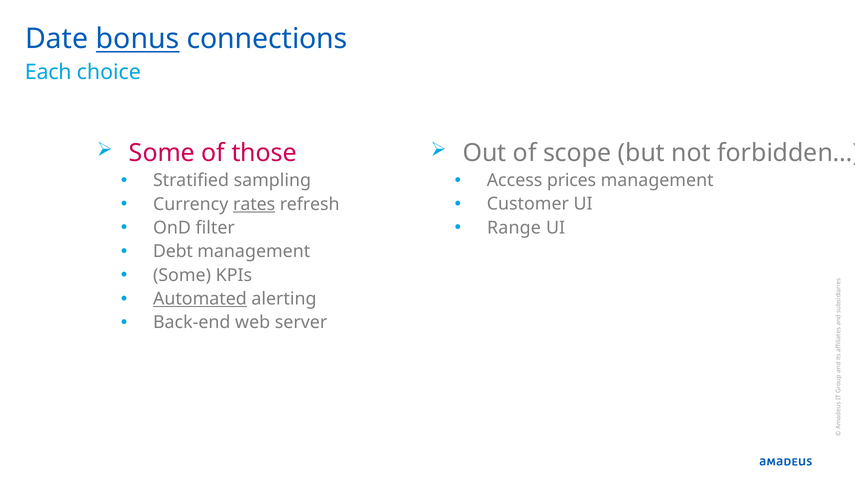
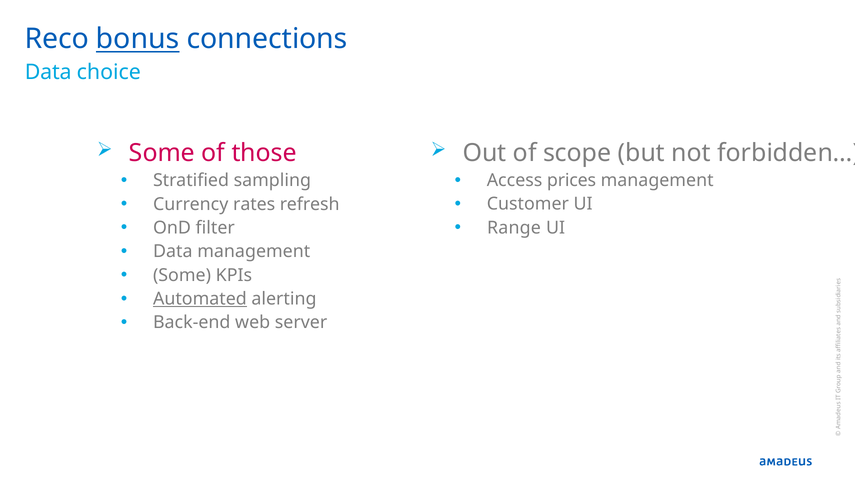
Date: Date -> Reco
Each at (48, 72): Each -> Data
rates underline: present -> none
Debt at (173, 251): Debt -> Data
